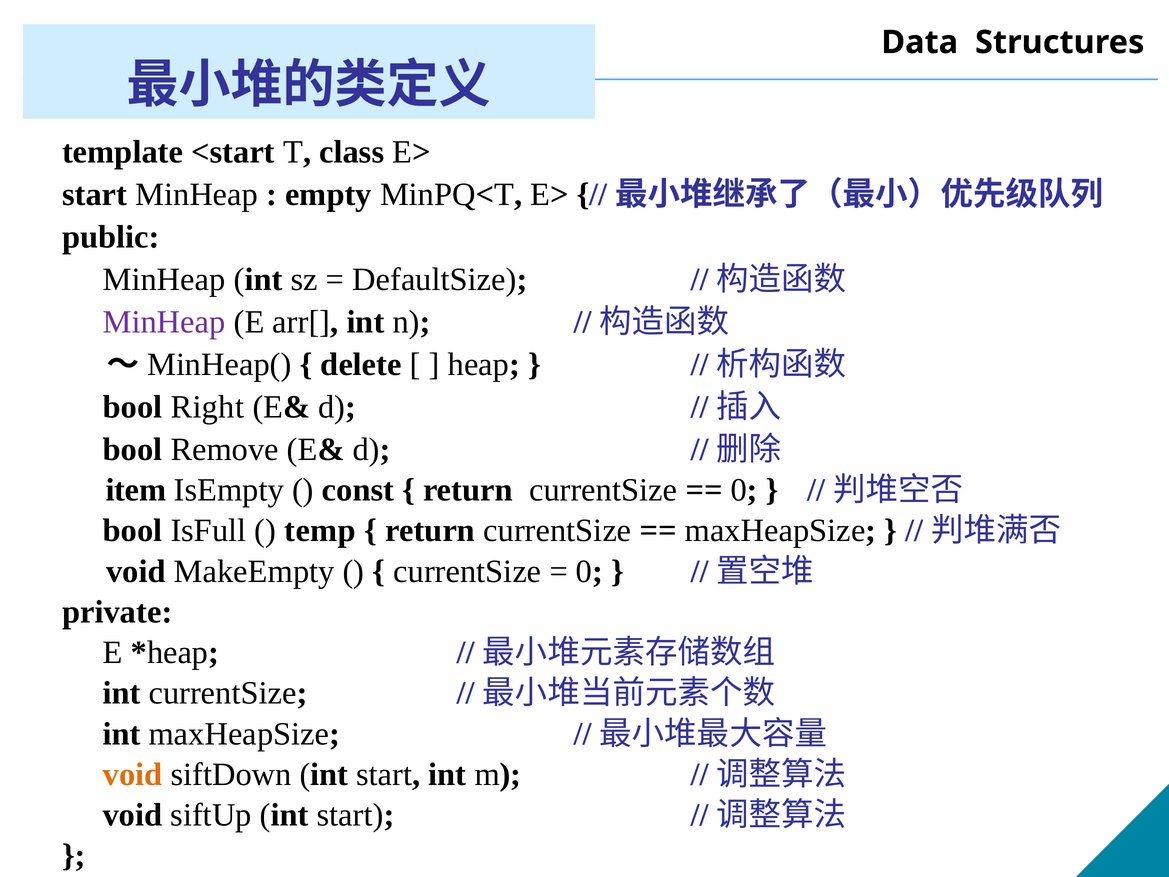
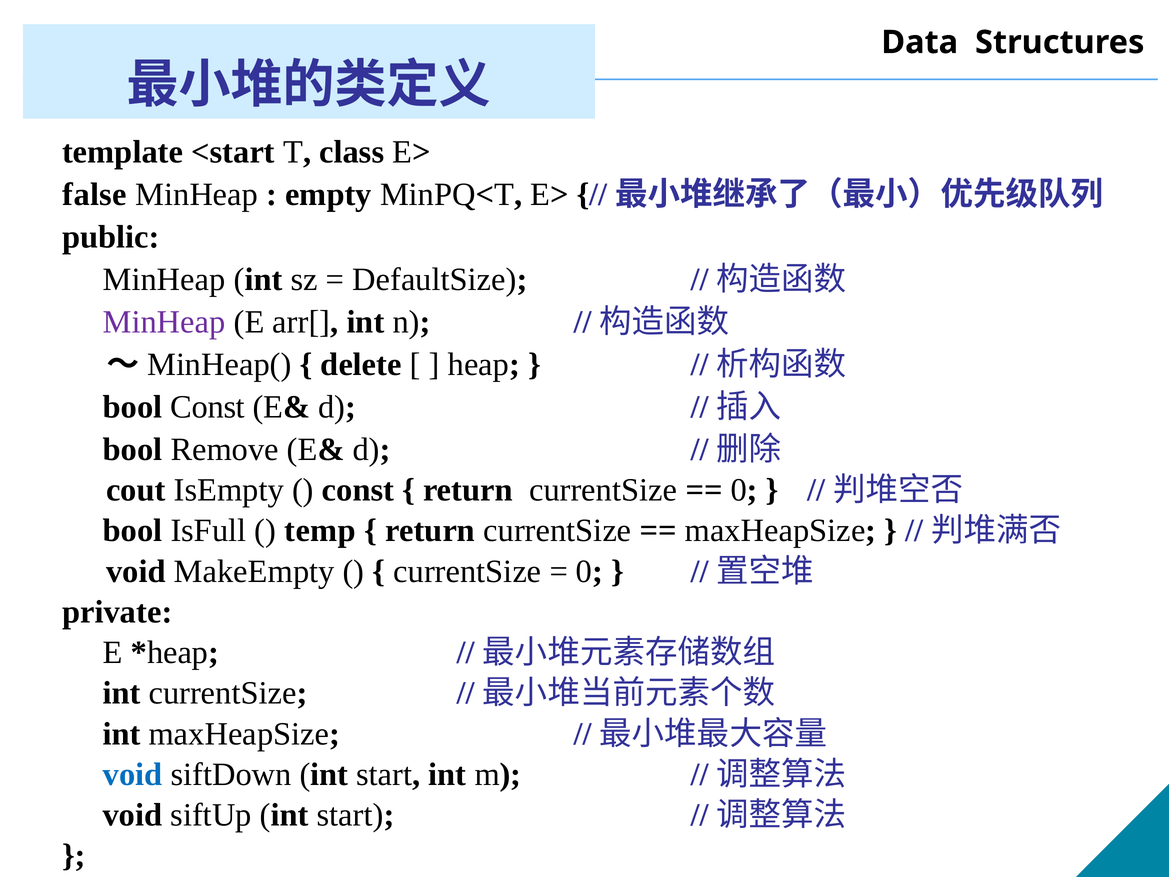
start at (95, 194): start -> false
bool Right: Right -> Const
item: item -> cout
void at (133, 774) colour: orange -> blue
